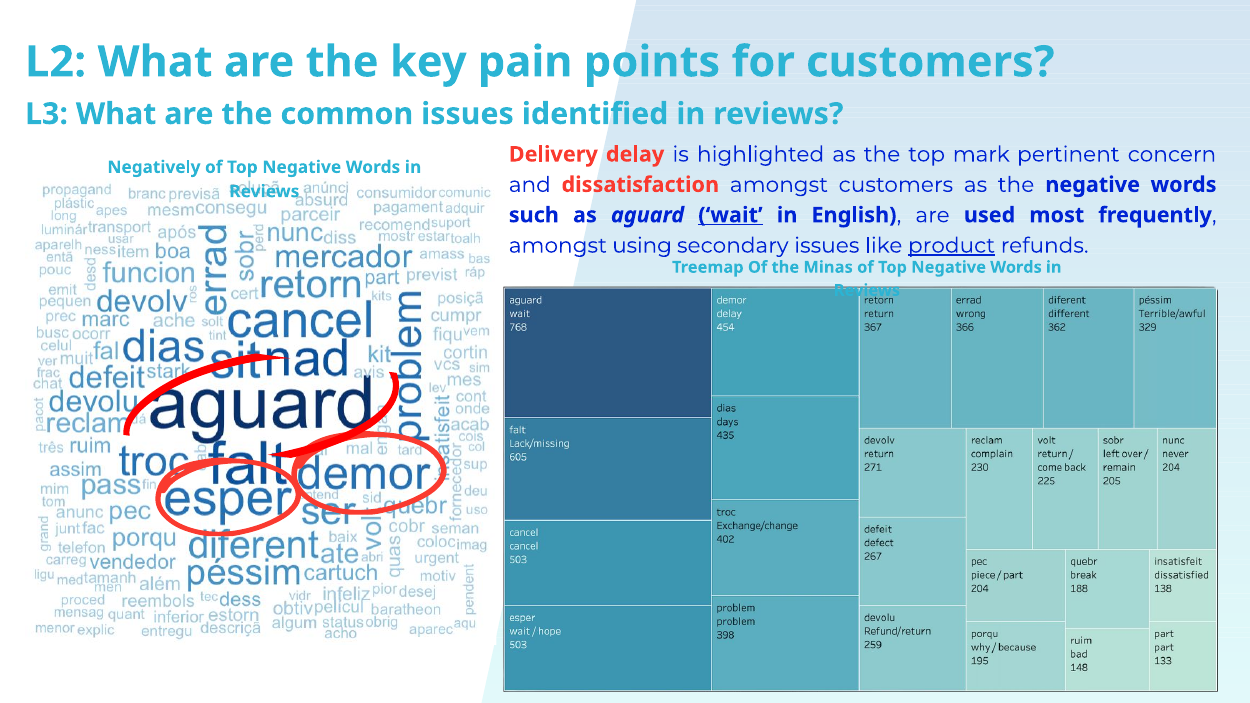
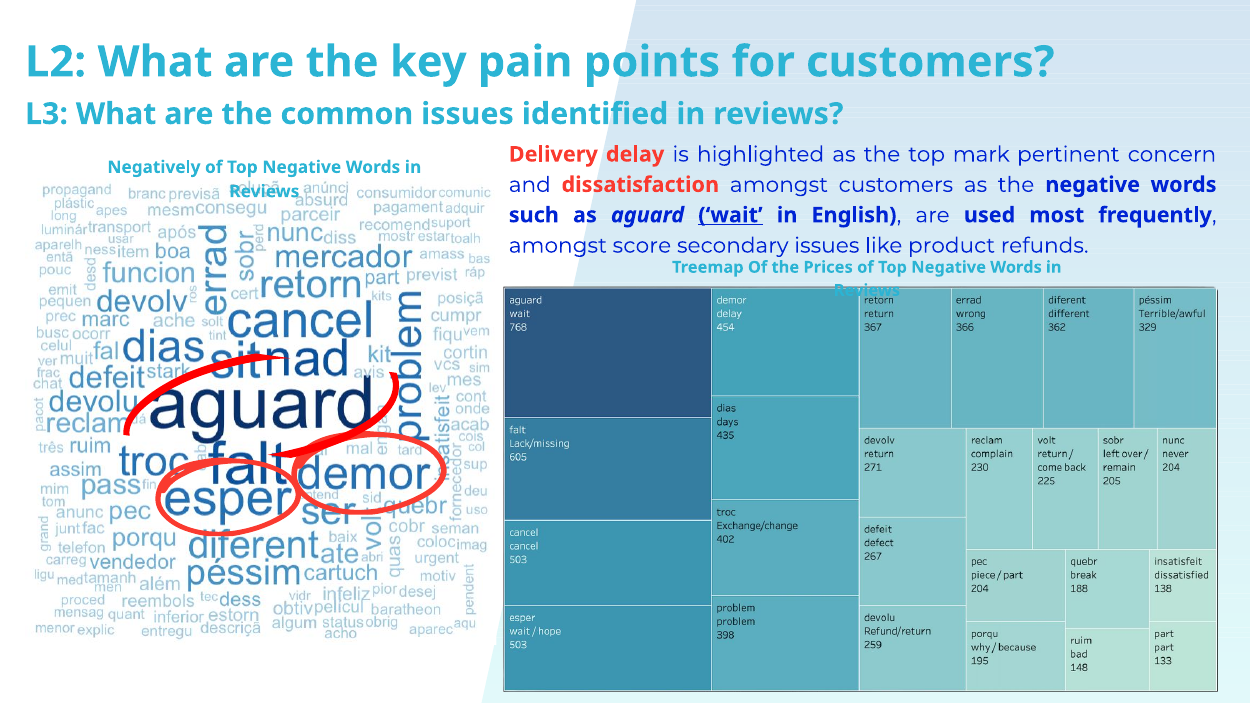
using: using -> score
product underline: present -> none
Minas: Minas -> Prices
